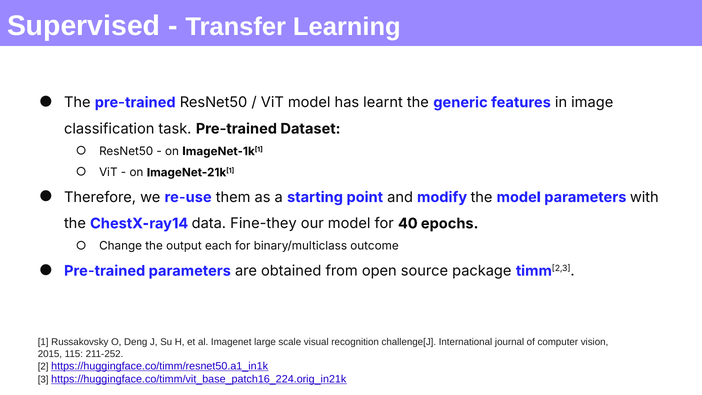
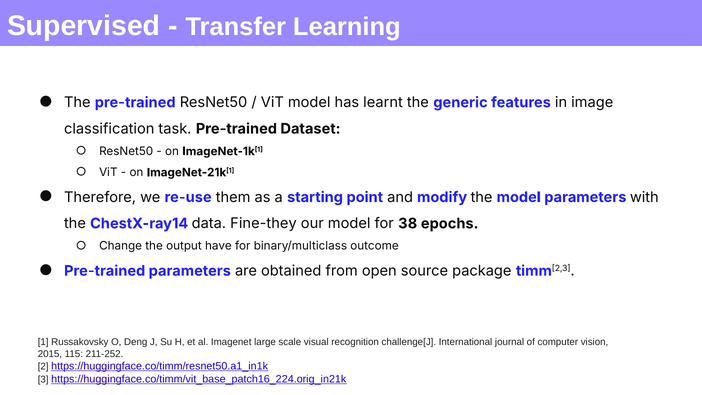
40: 40 -> 38
each: each -> have
